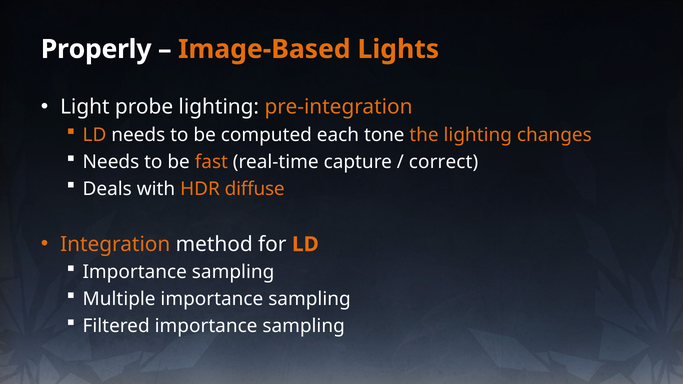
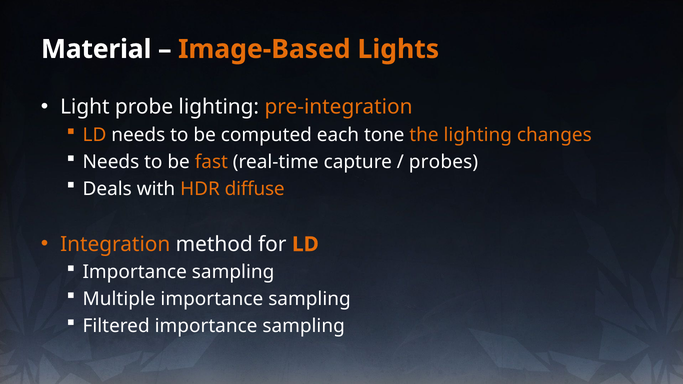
Properly: Properly -> Material
correct: correct -> probes
